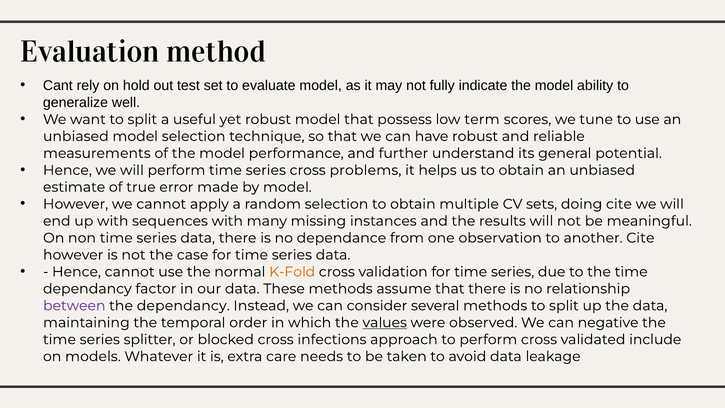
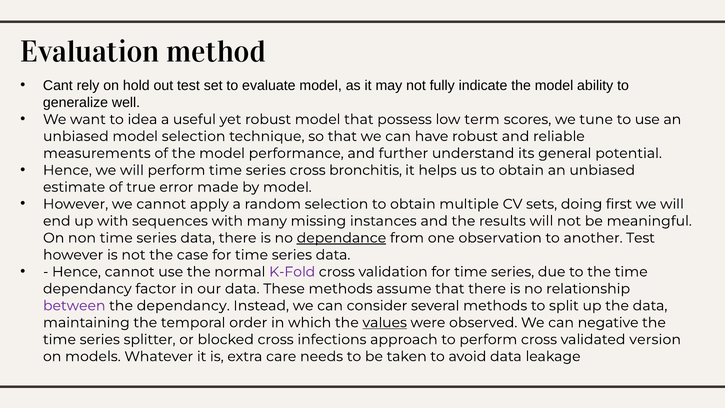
want to split: split -> idea
problems: problems -> bronchitis
doing cite: cite -> first
dependance underline: none -> present
another Cite: Cite -> Test
K-Fold colour: orange -> purple
include: include -> version
